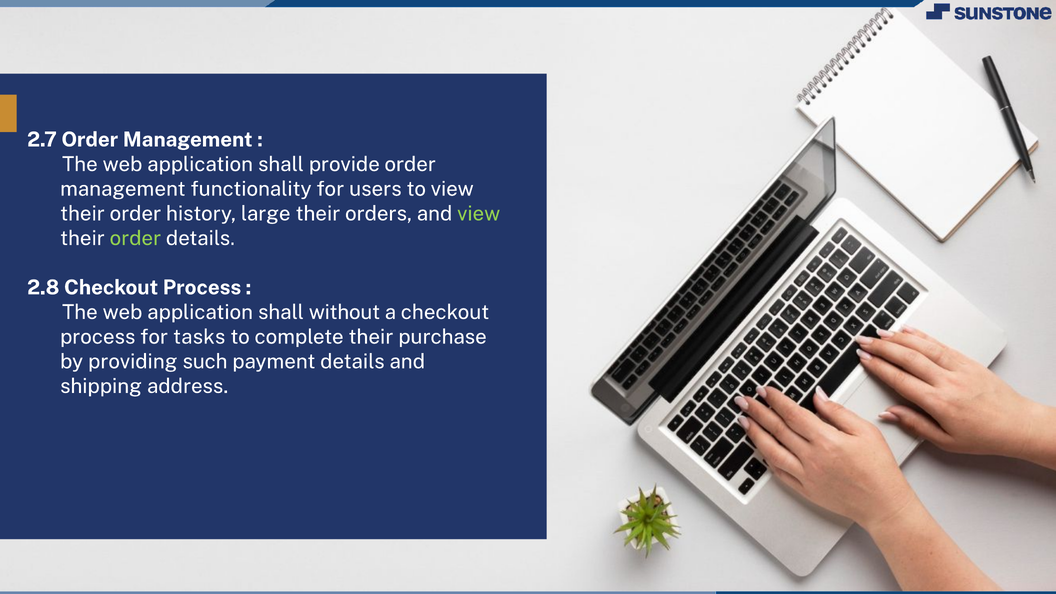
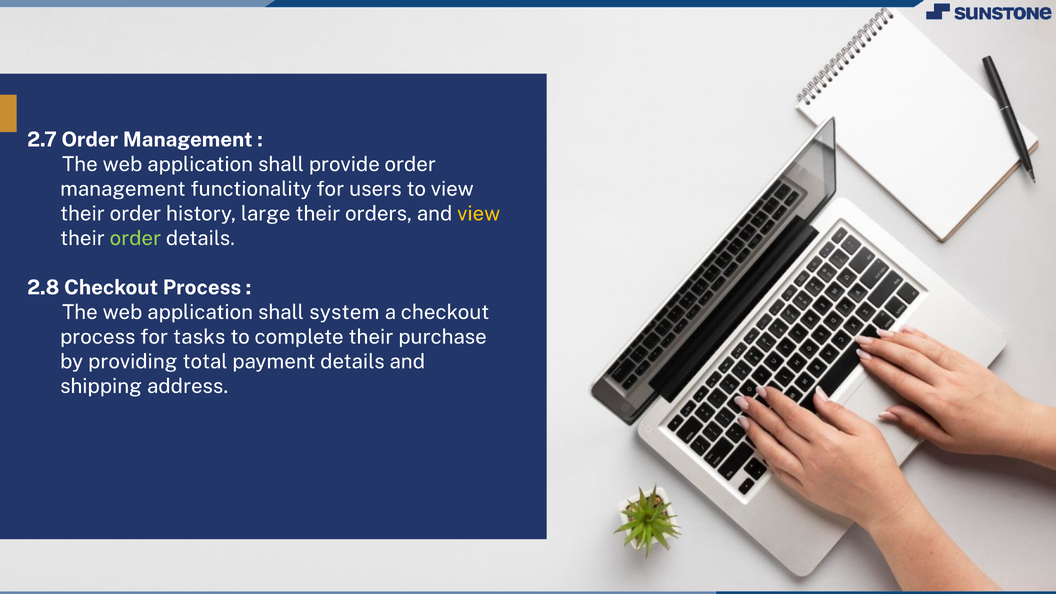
view at (479, 214) colour: light green -> yellow
without: without -> system
such: such -> total
